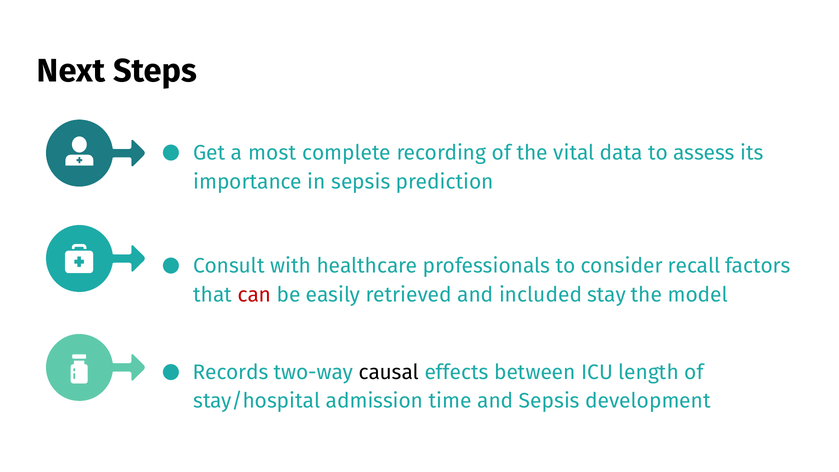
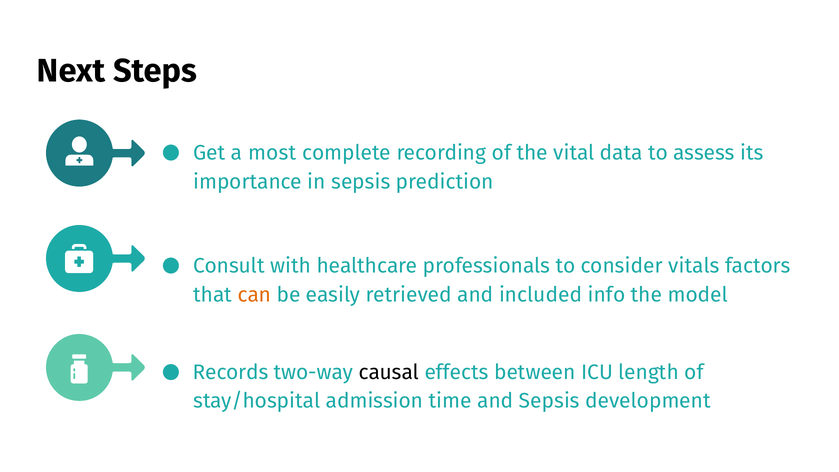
recall: recall -> vitals
can colour: red -> orange
stay: stay -> info
